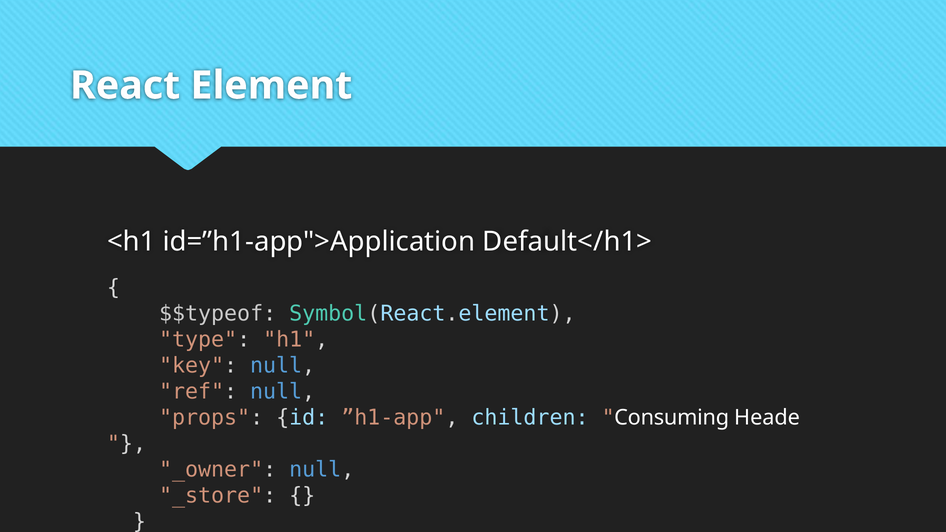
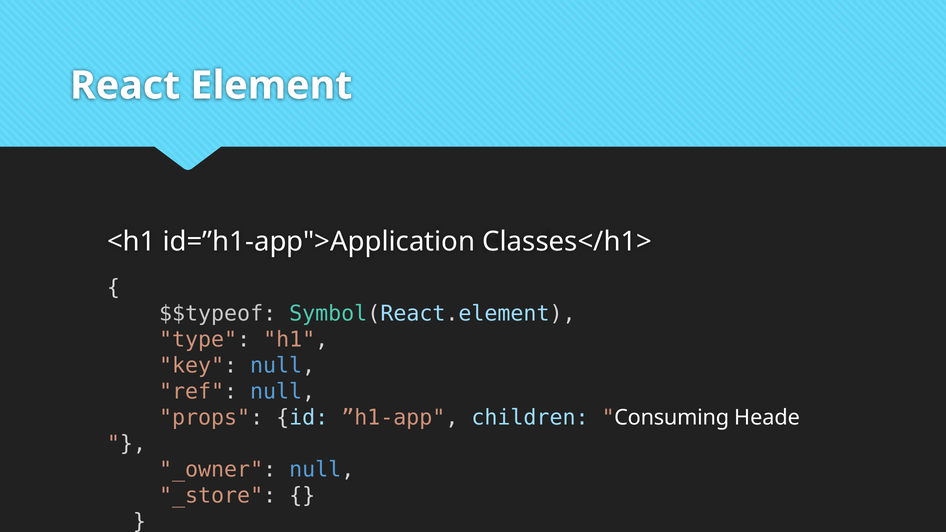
Default</h1>: Default</h1> -> Classes</h1>
